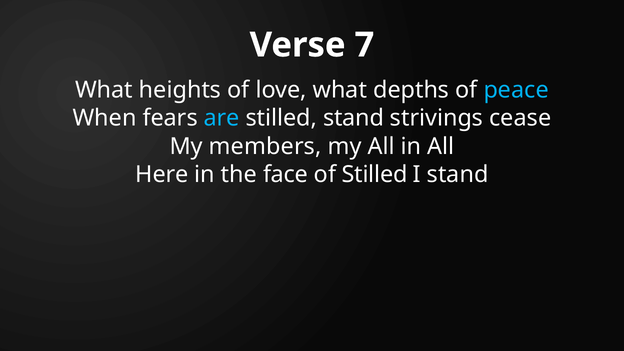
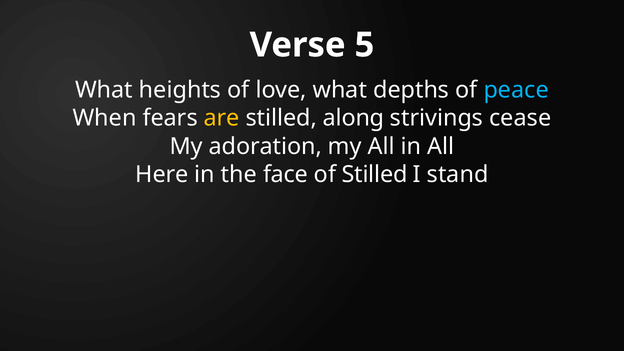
7: 7 -> 5
are colour: light blue -> yellow
stilled stand: stand -> along
members: members -> adoration
